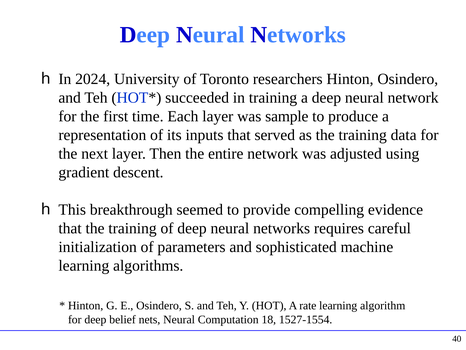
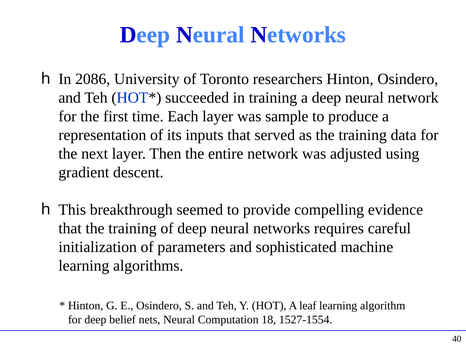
2024: 2024 -> 2086
rate: rate -> leaf
